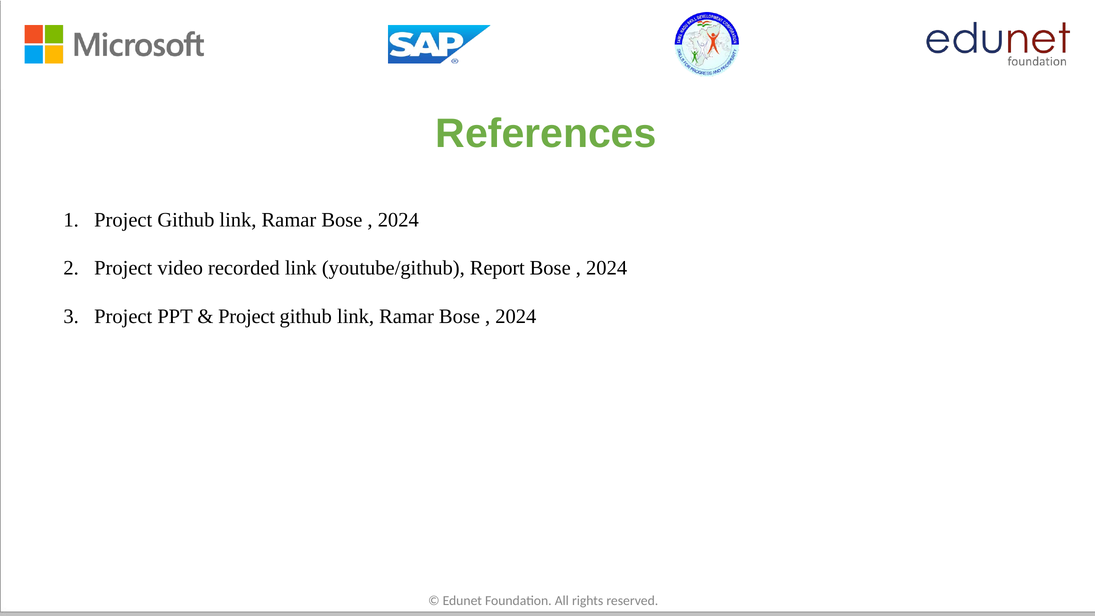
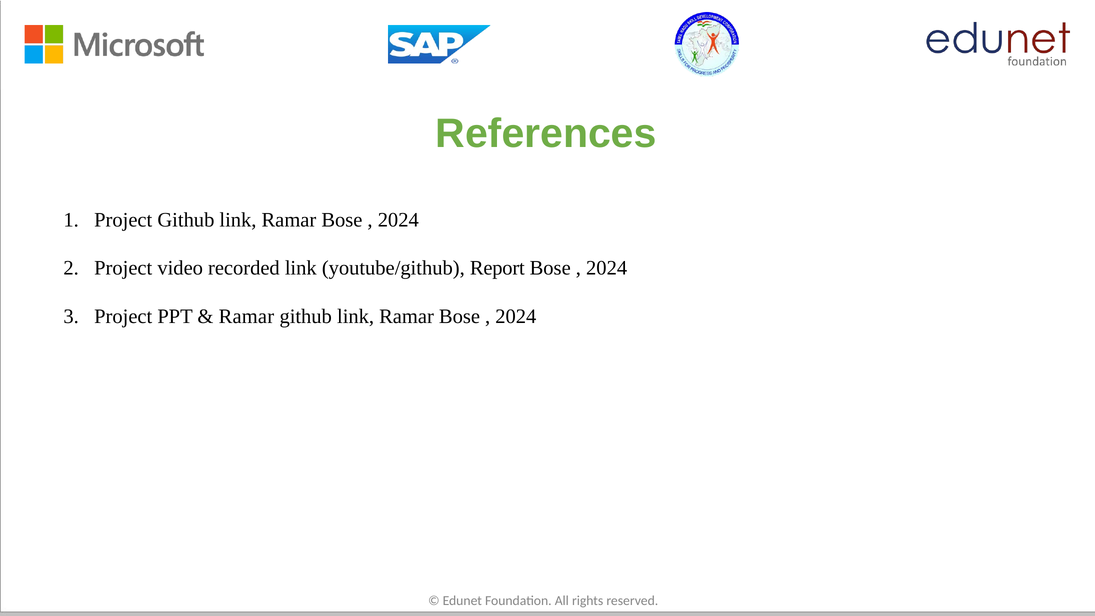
Project at (247, 316): Project -> Ramar
